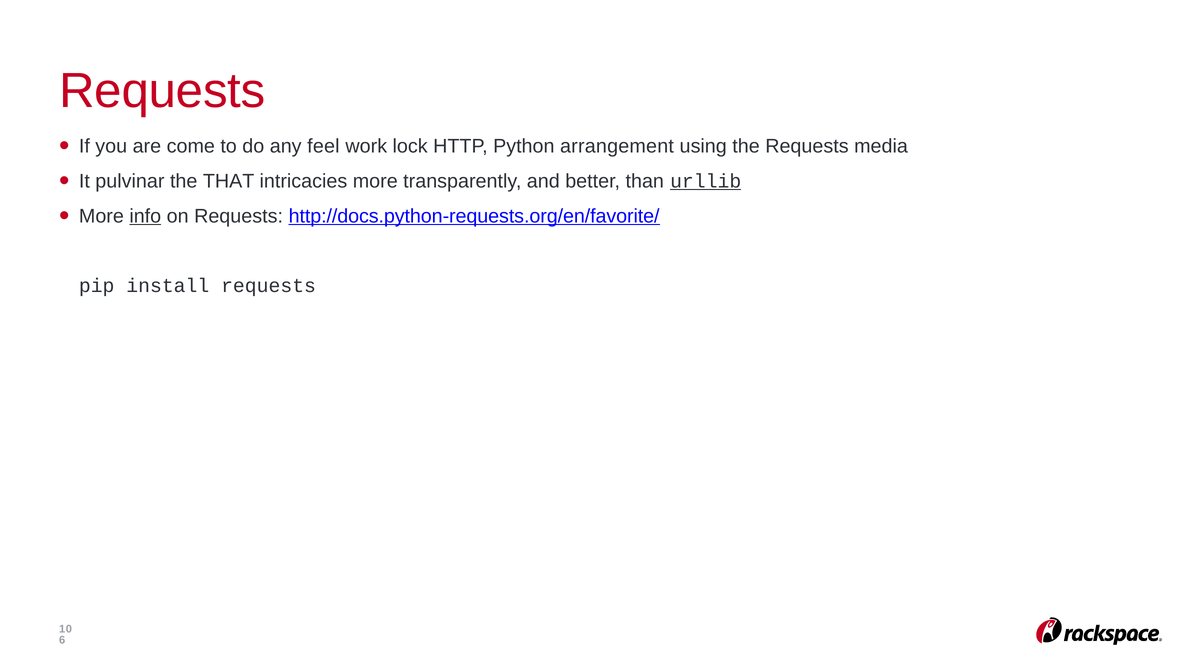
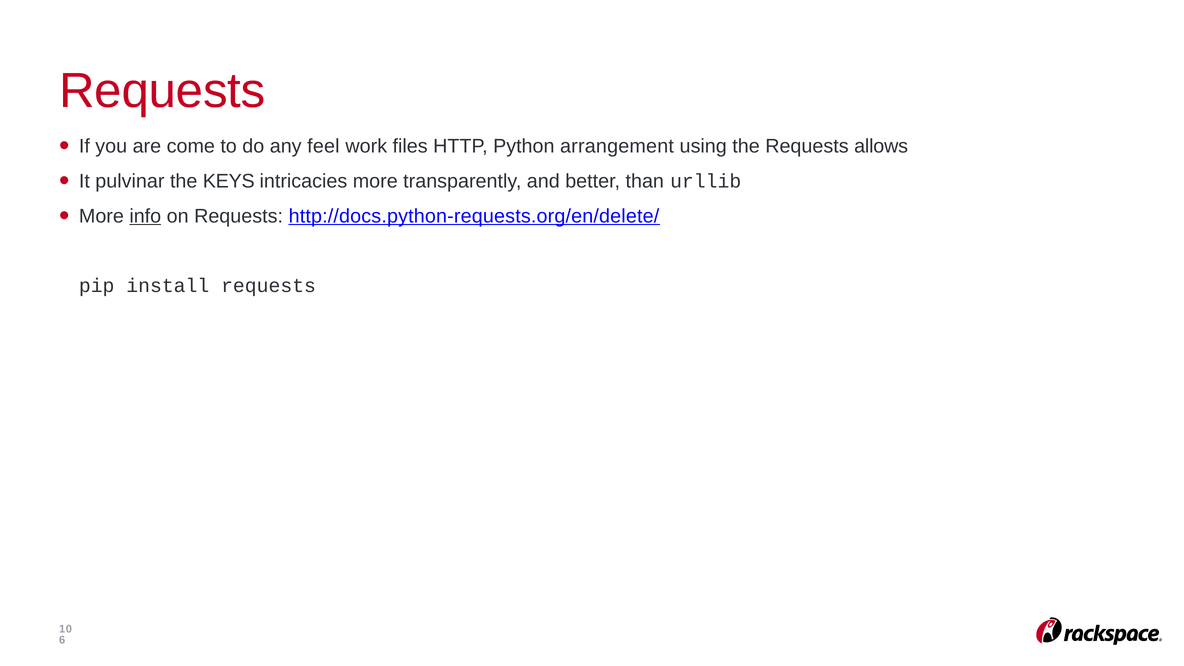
lock: lock -> files
media: media -> allows
THAT: THAT -> KEYS
urllib underline: present -> none
http://docs.python-requests.org/en/favorite/: http://docs.python-requests.org/en/favorite/ -> http://docs.python-requests.org/en/delete/
